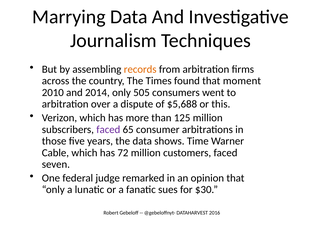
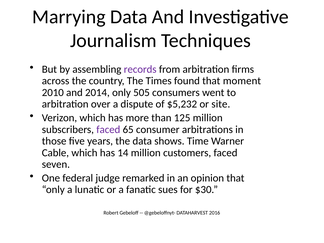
records colour: orange -> purple
$5,688: $5,688 -> $5,232
this: this -> site
72: 72 -> 14
